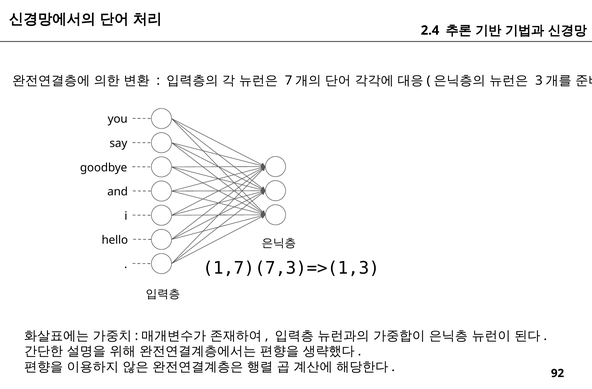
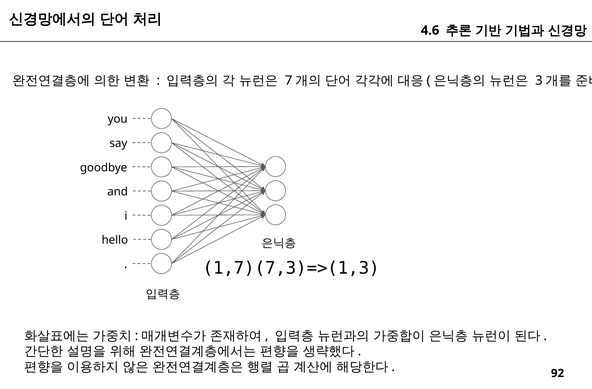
2.4: 2.4 -> 4.6
